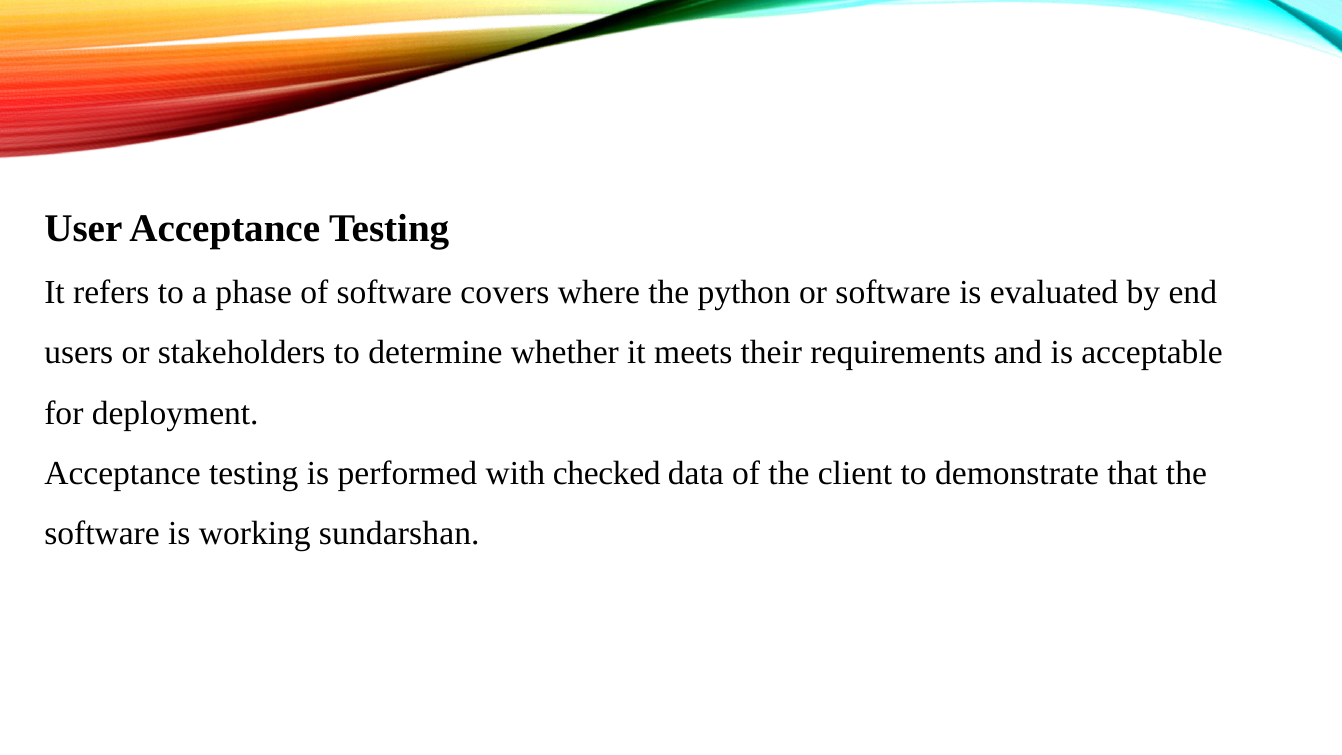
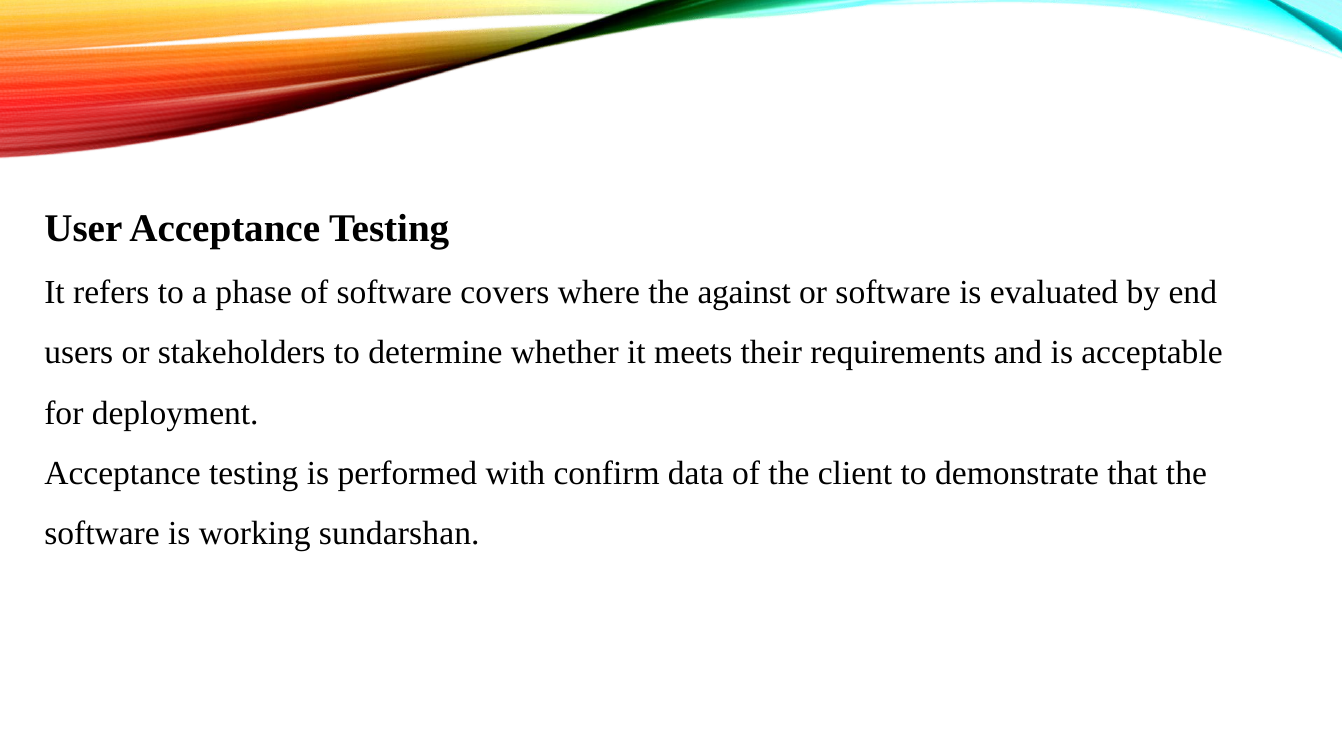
python: python -> against
checked: checked -> confirm
